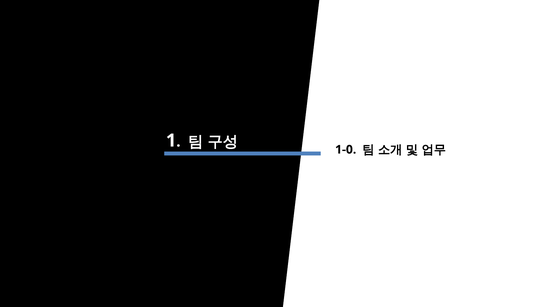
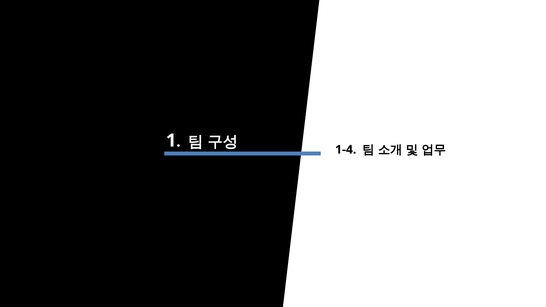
1-0: 1-0 -> 1-4
